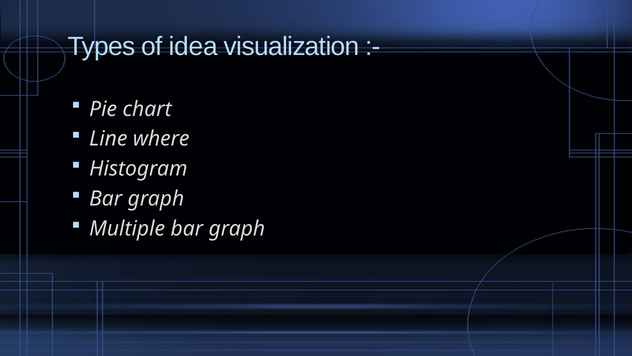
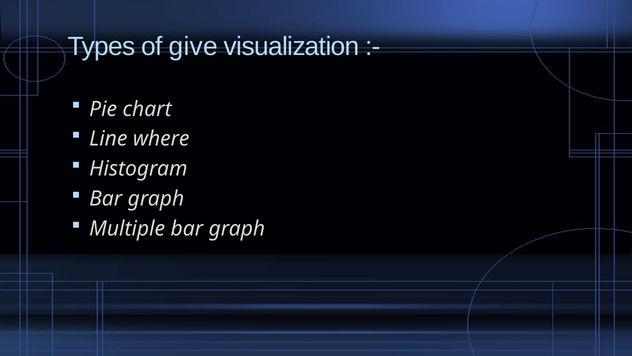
idea: idea -> give
